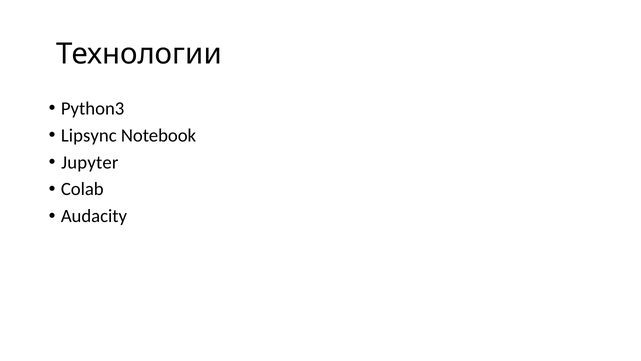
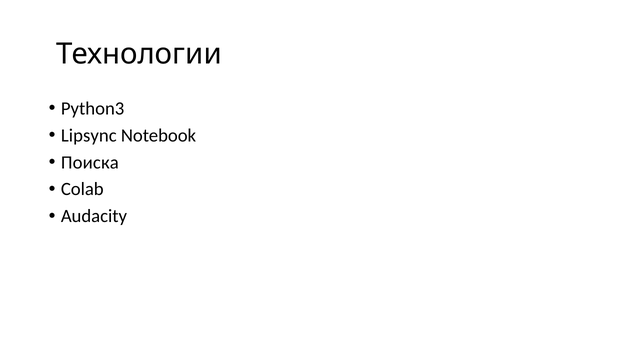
Jupyter: Jupyter -> Поиска
